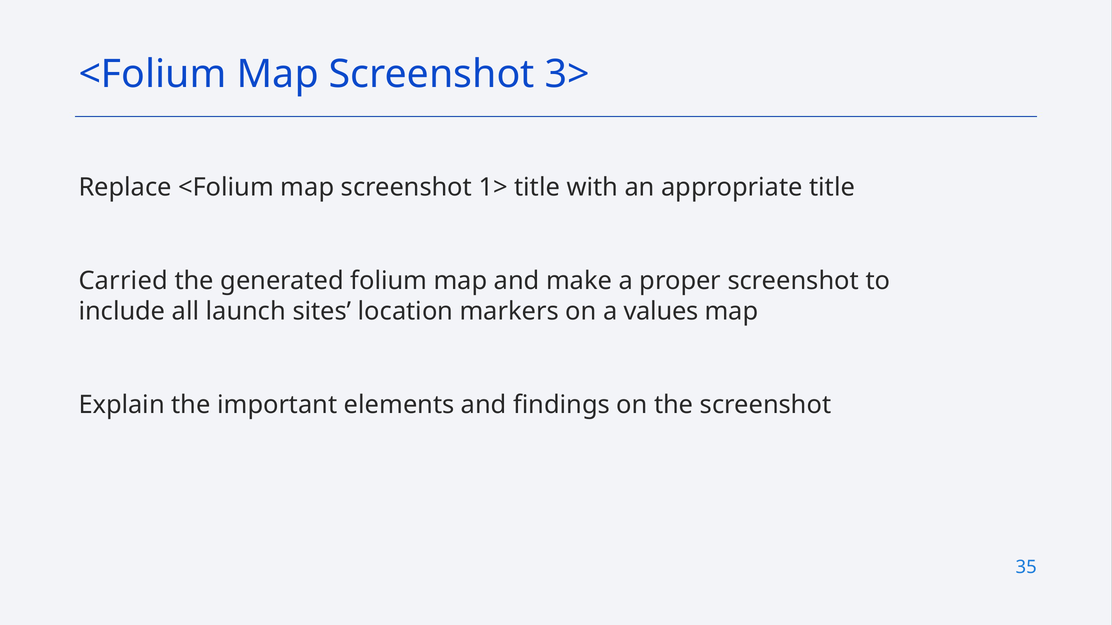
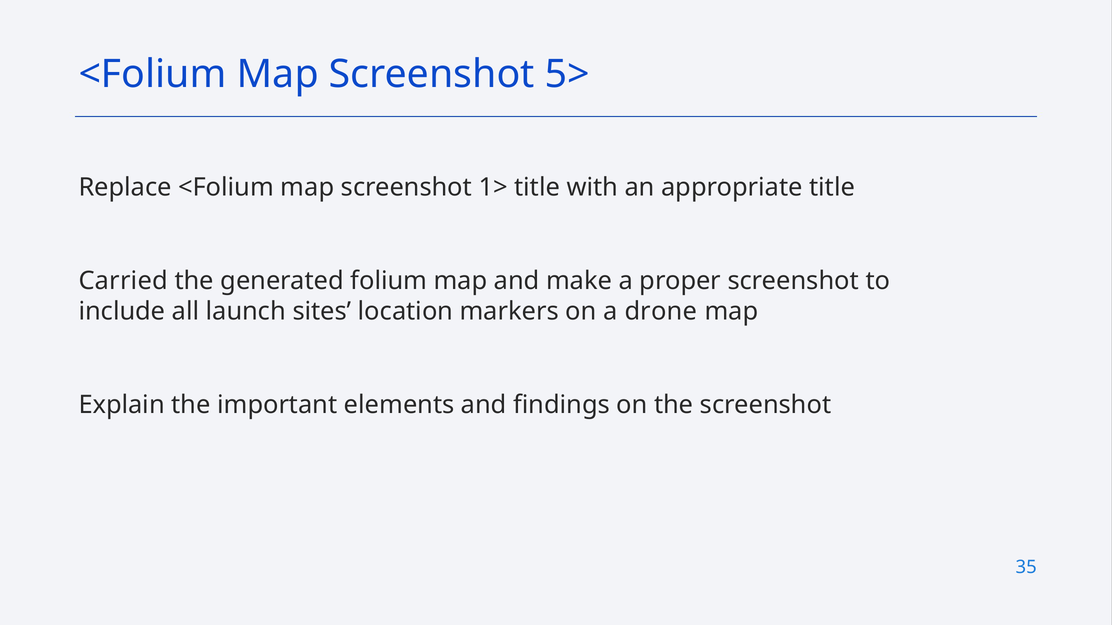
3>: 3> -> 5>
values: values -> drone
